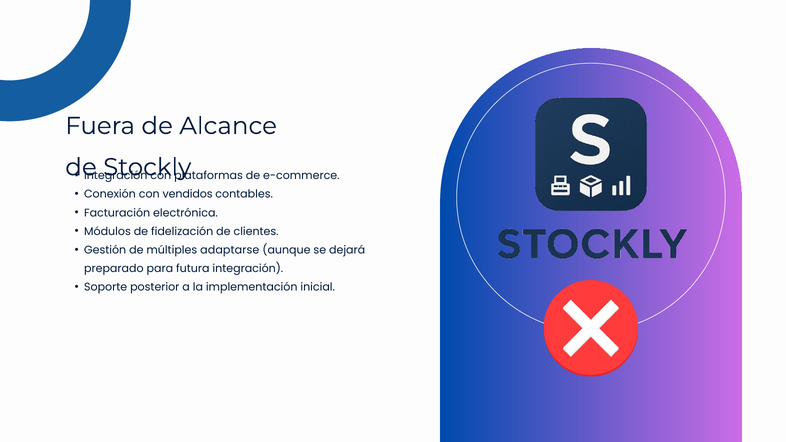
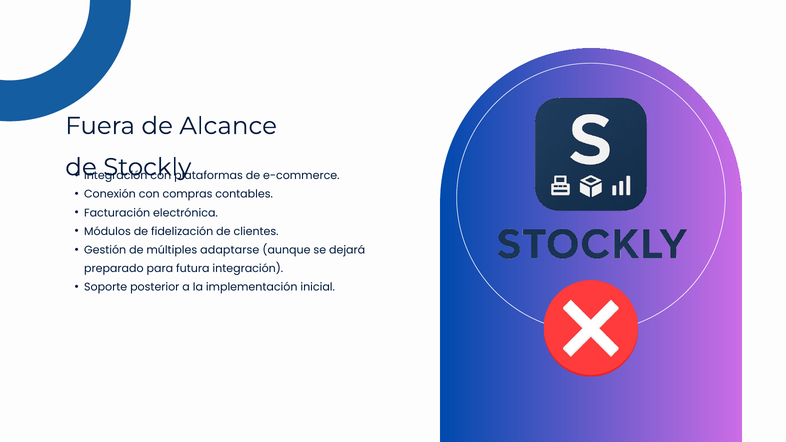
vendidos: vendidos -> compras
